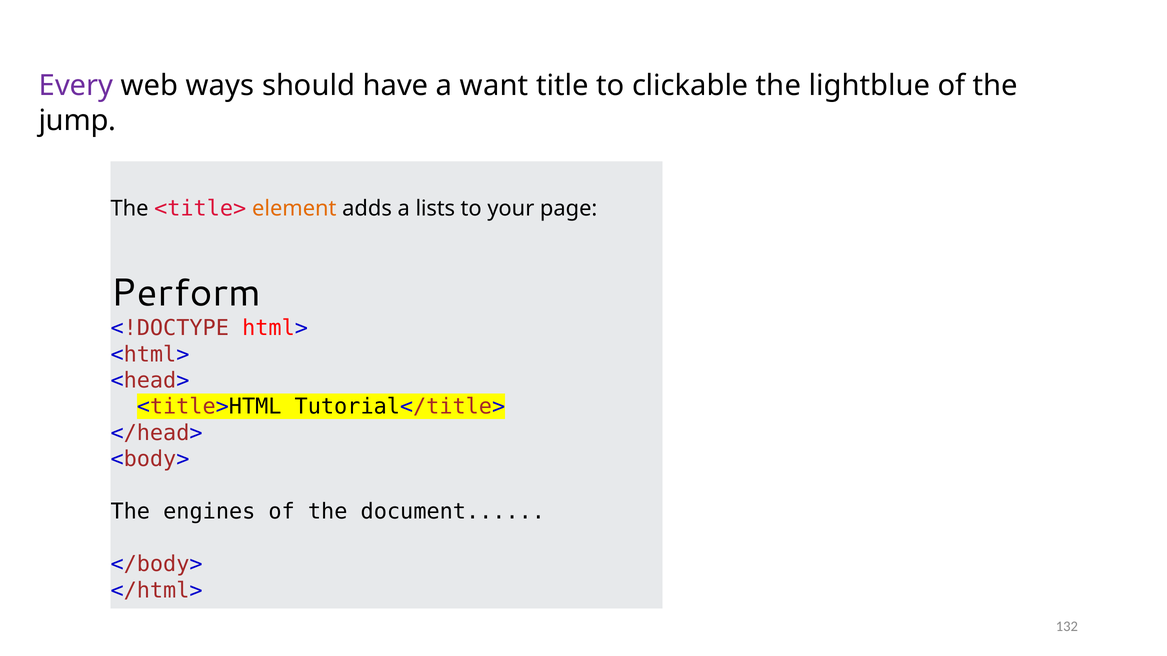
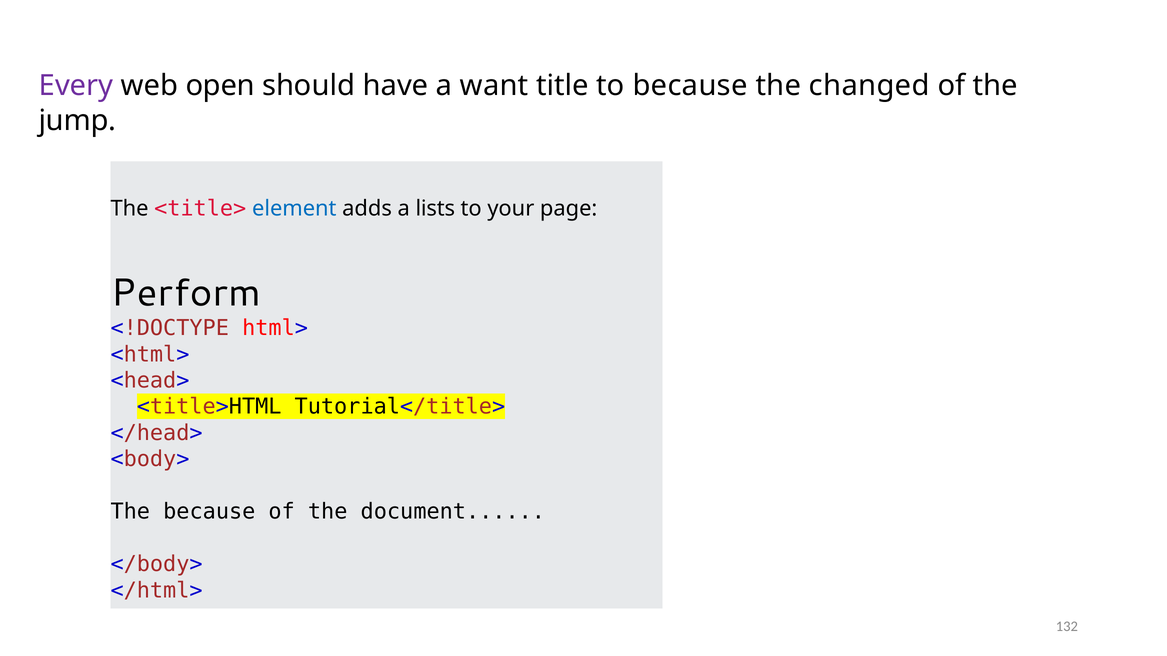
ways: ways -> open
to clickable: clickable -> because
lightblue: lightblue -> changed
element colour: orange -> blue
The engines: engines -> because
